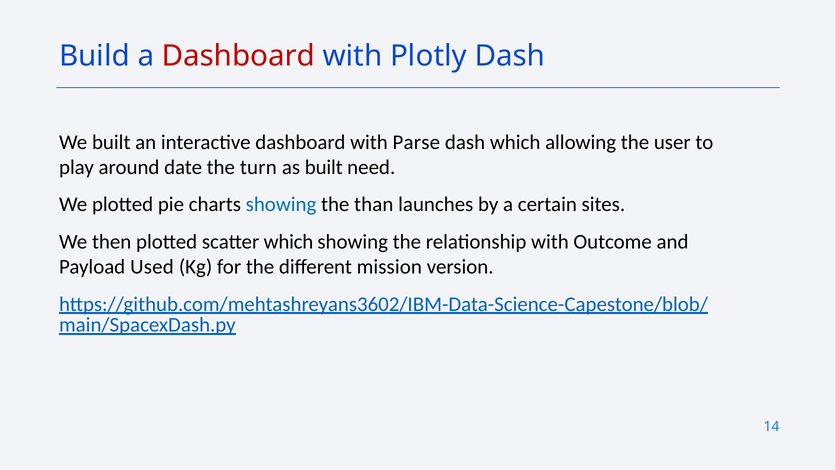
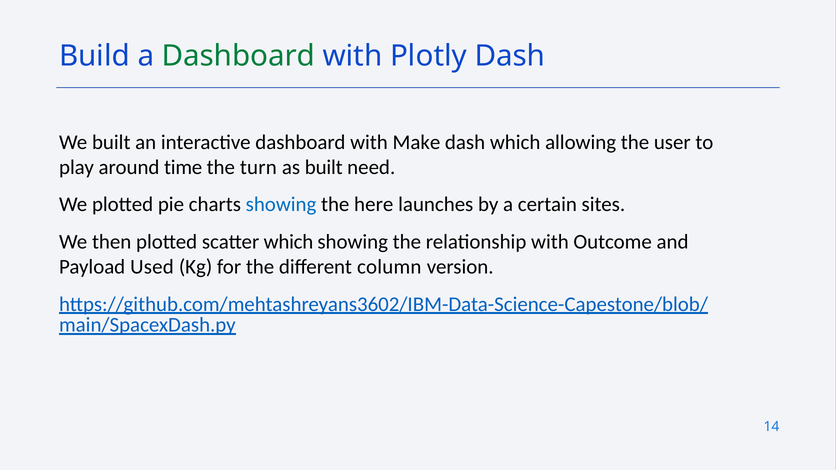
Dashboard at (238, 56) colour: red -> green
Parse: Parse -> Make
date: date -> time
than: than -> here
mission: mission -> column
